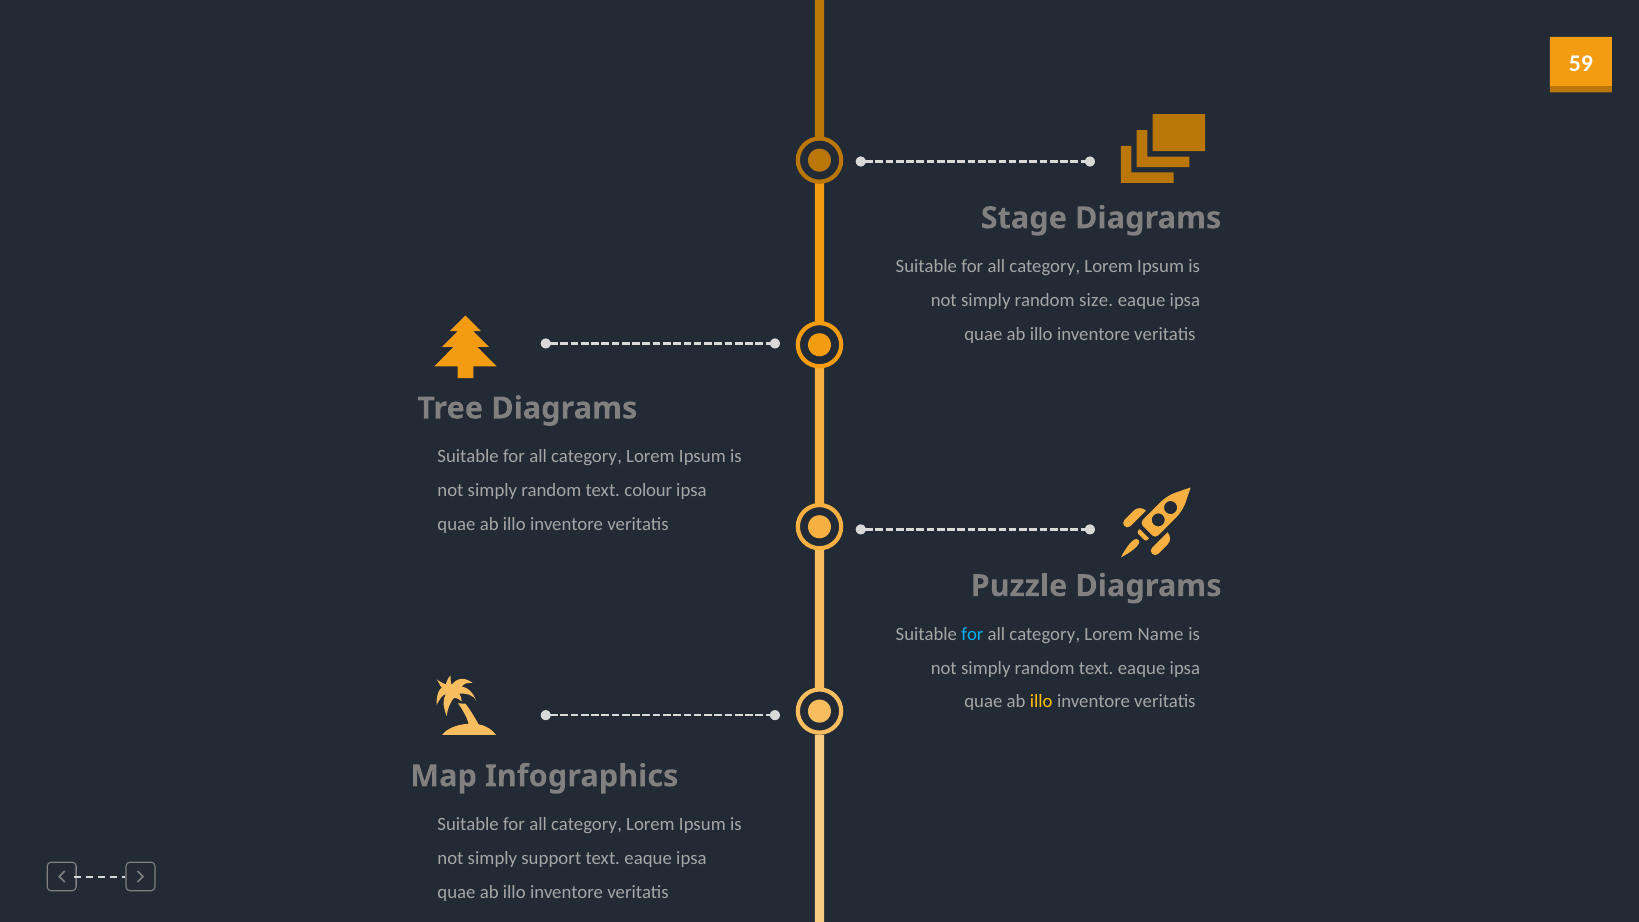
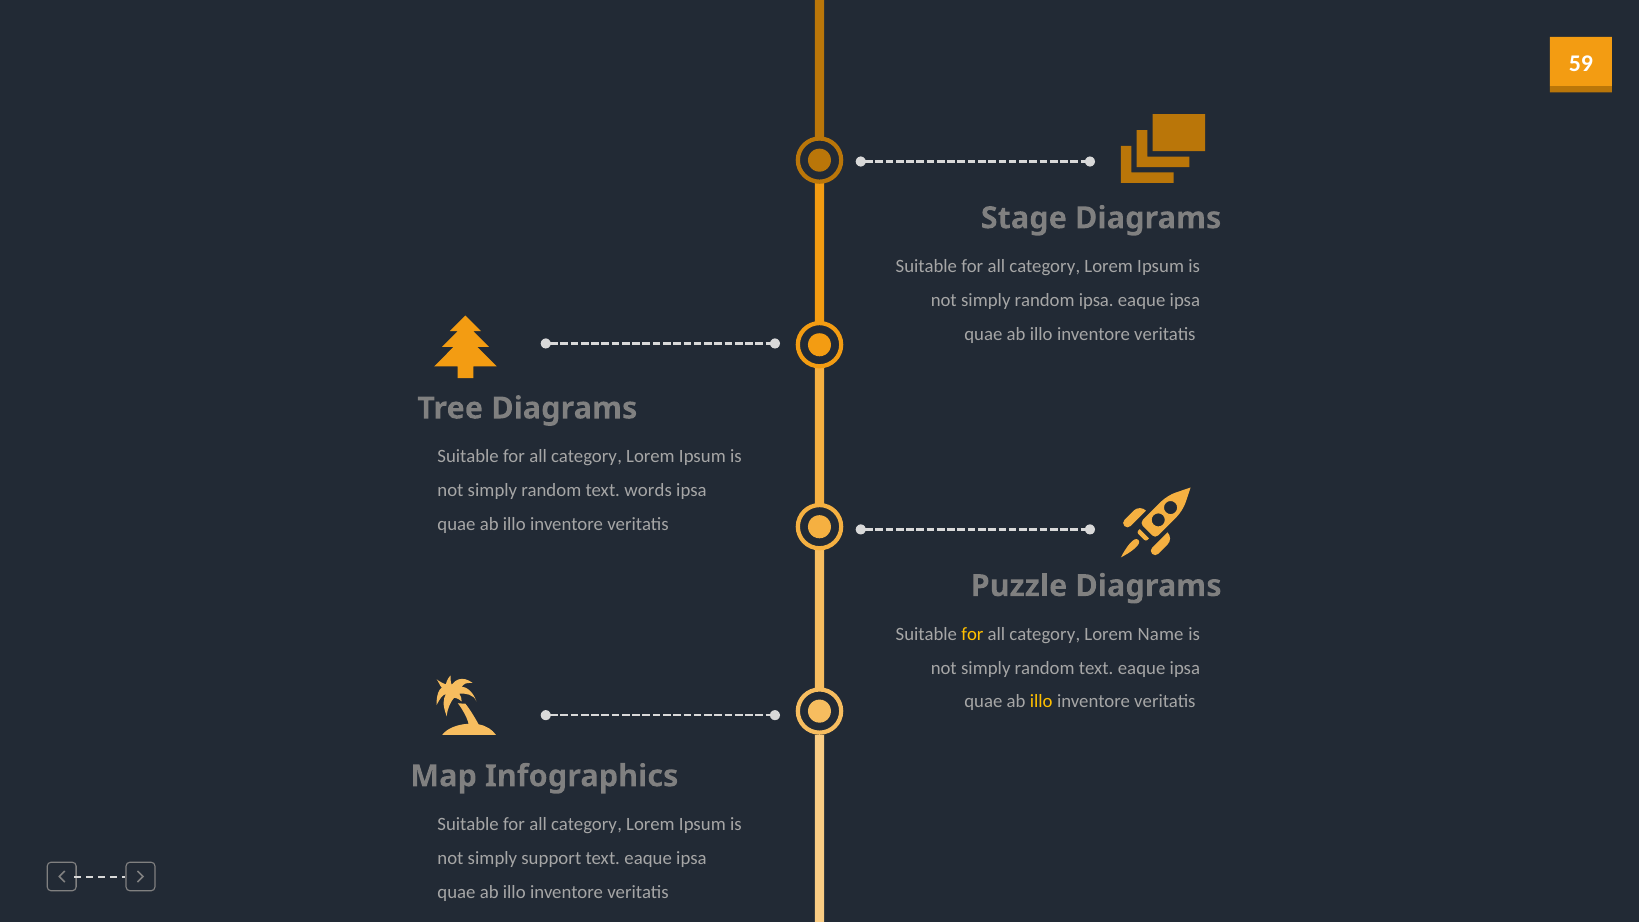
random size: size -> ipsa
colour: colour -> words
for at (972, 634) colour: light blue -> yellow
